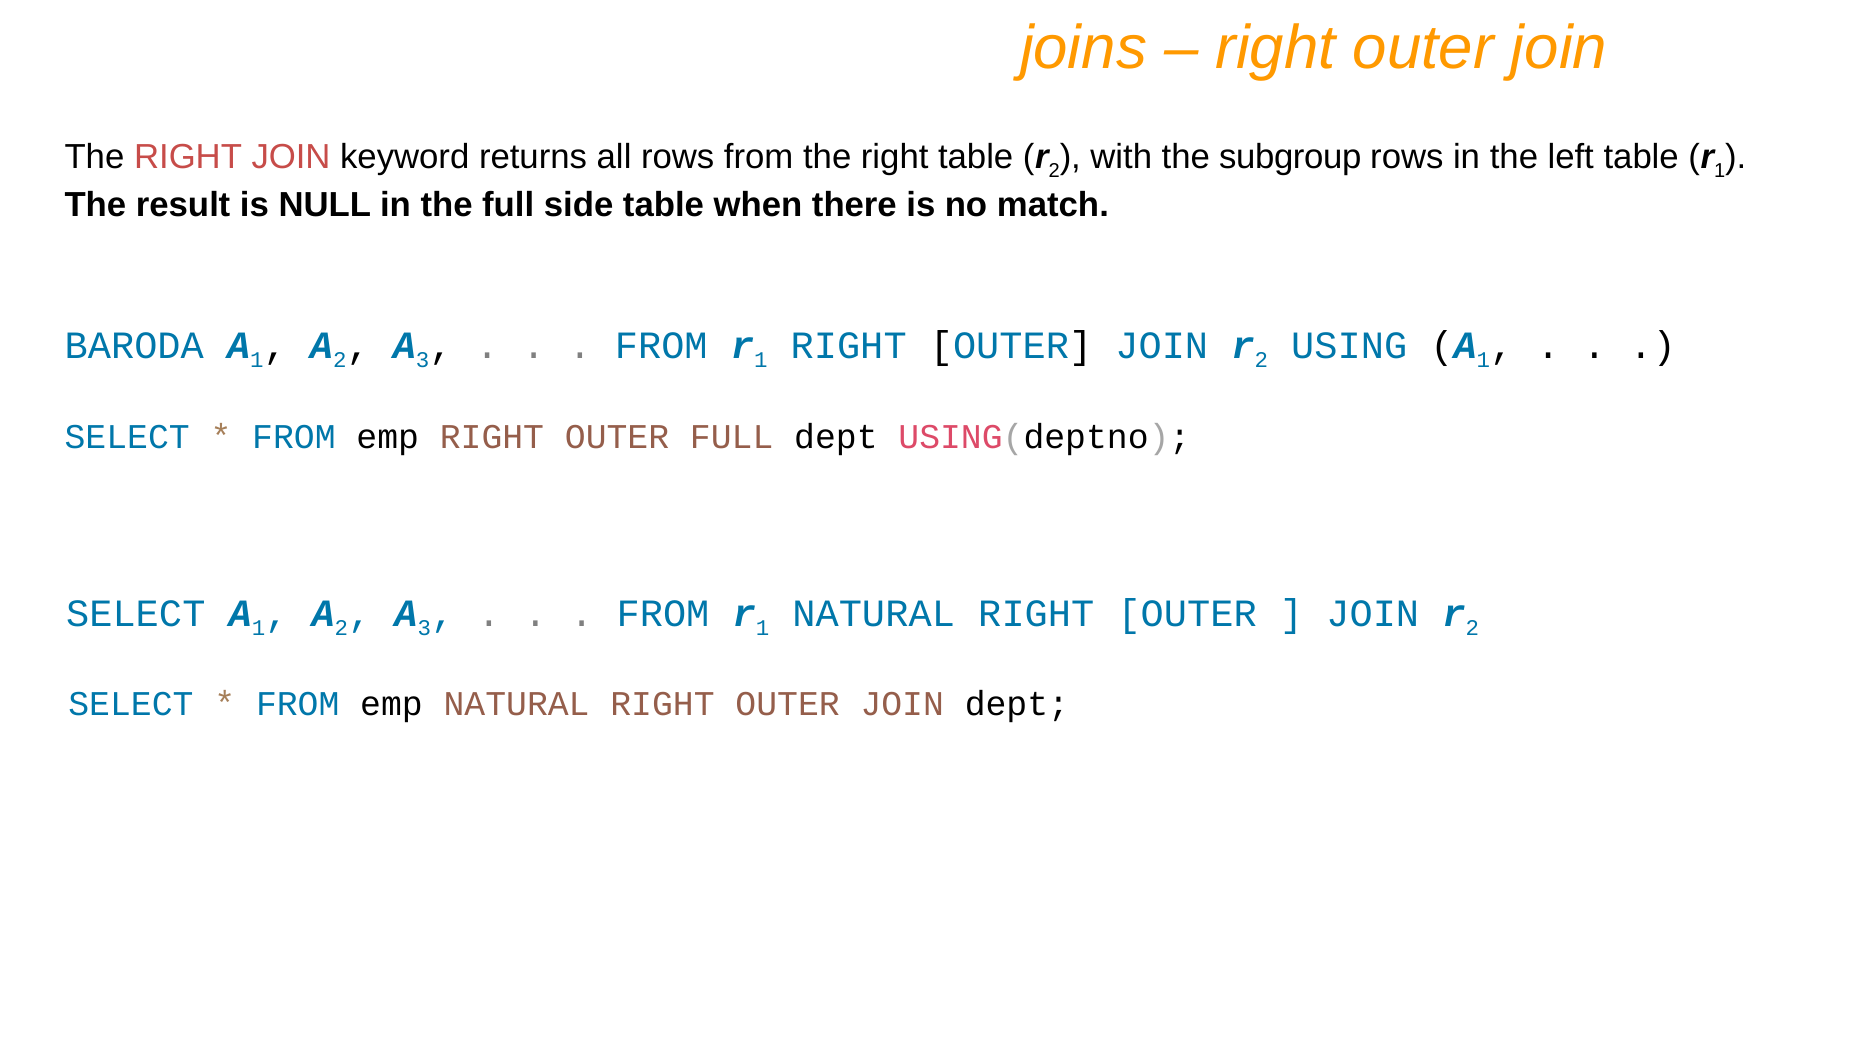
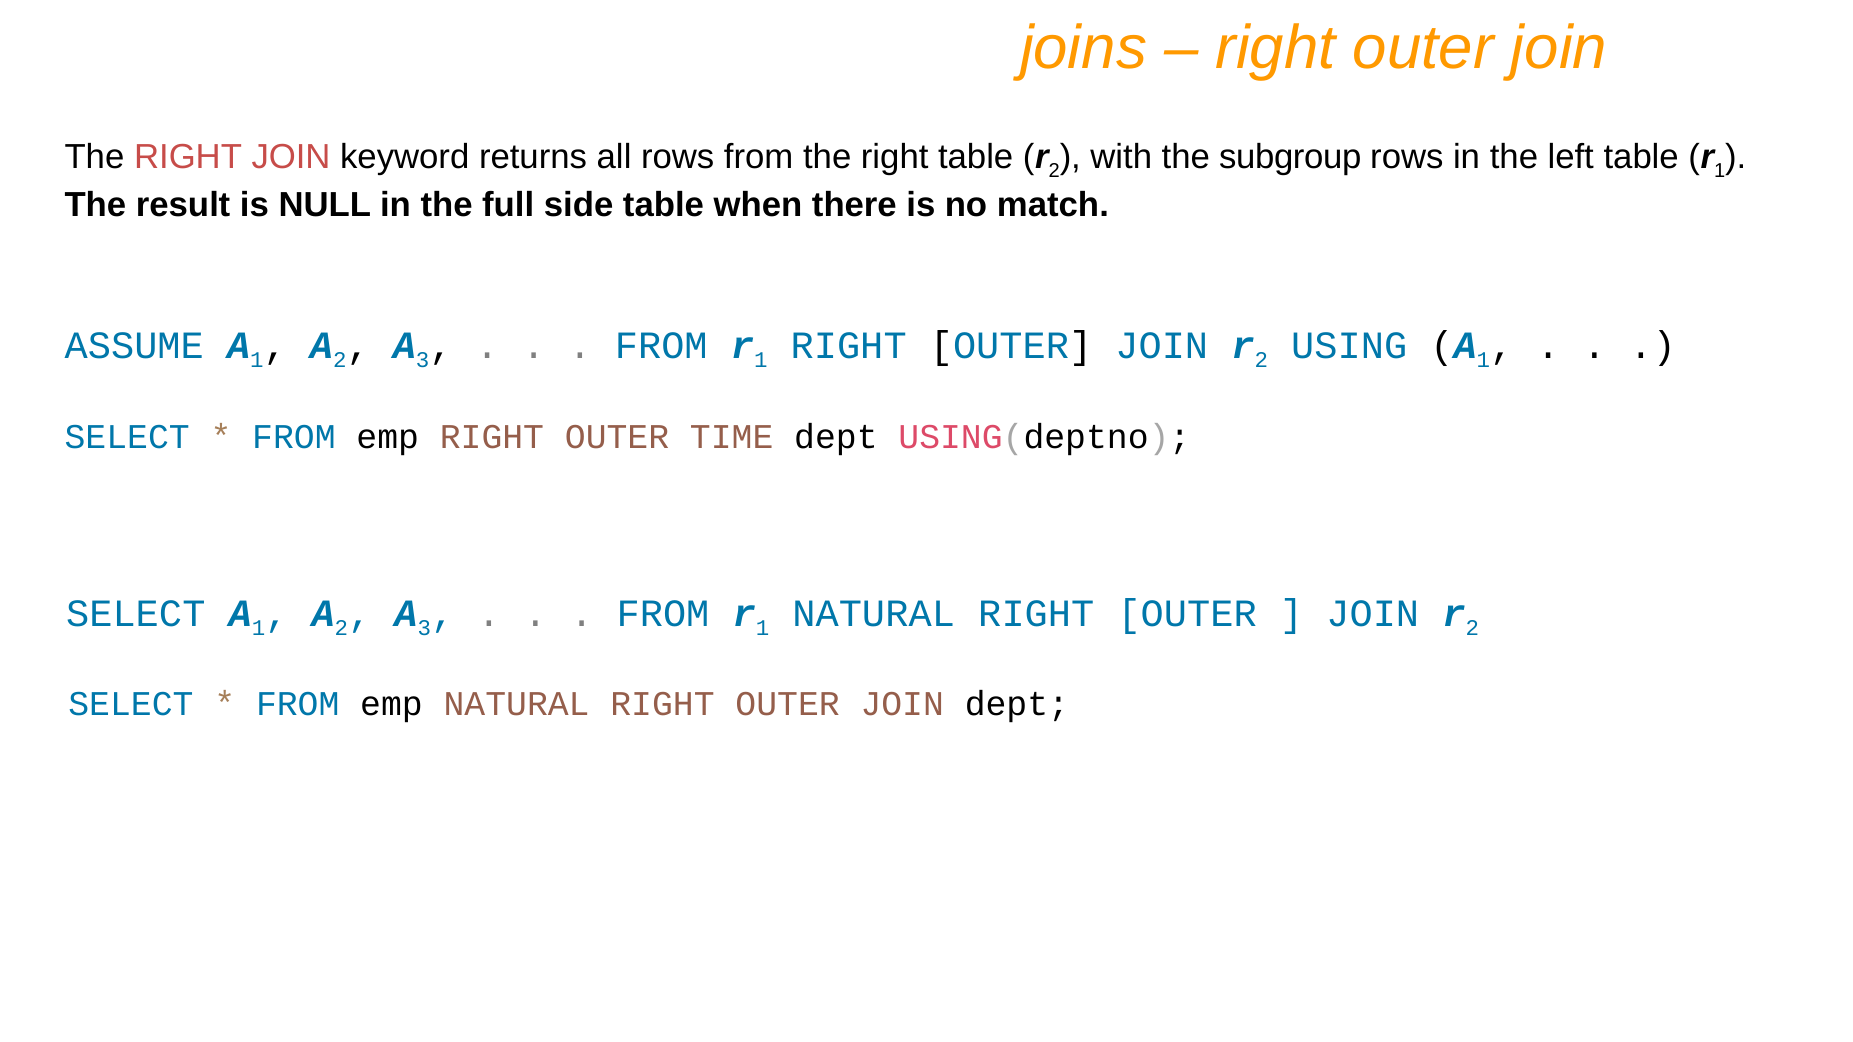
BARODA: BARODA -> ASSUME
OUTER FULL: FULL -> TIME
